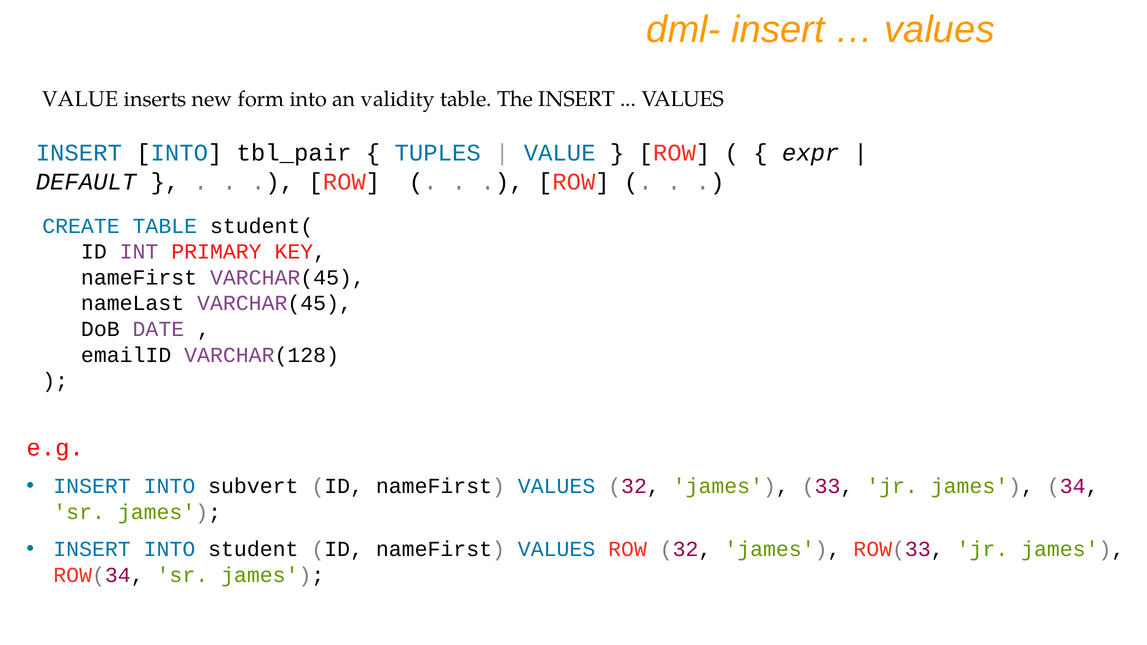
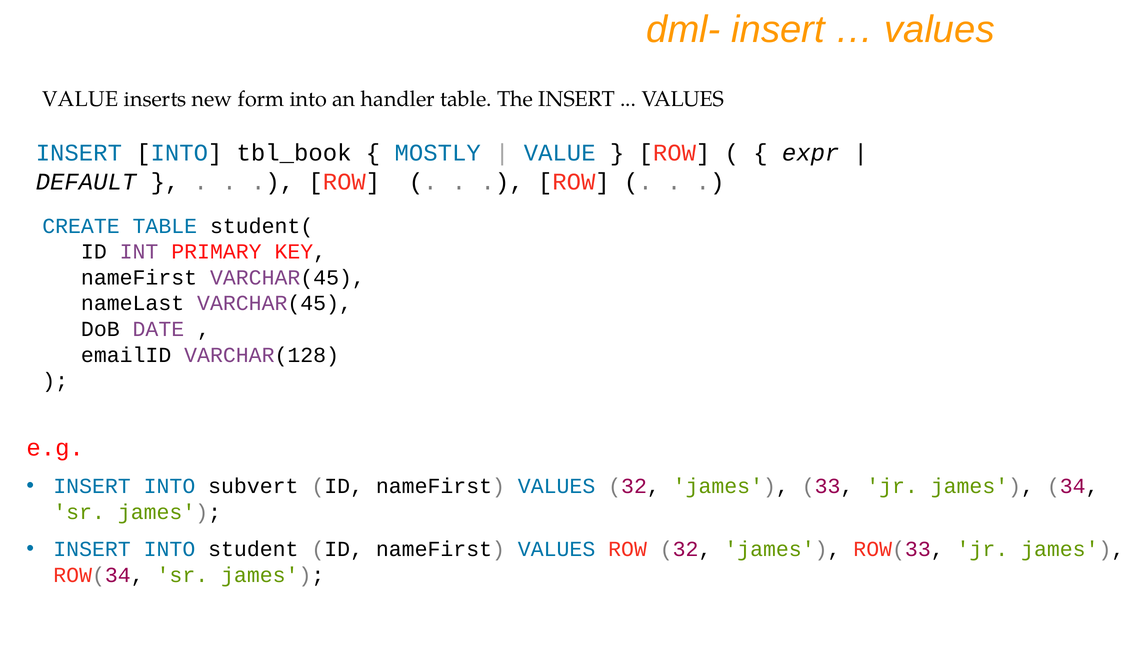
validity: validity -> handler
tbl_pair: tbl_pair -> tbl_book
TUPLES: TUPLES -> MOSTLY
